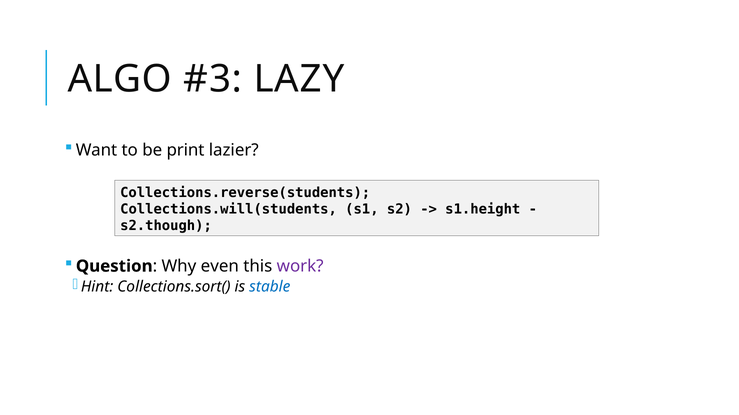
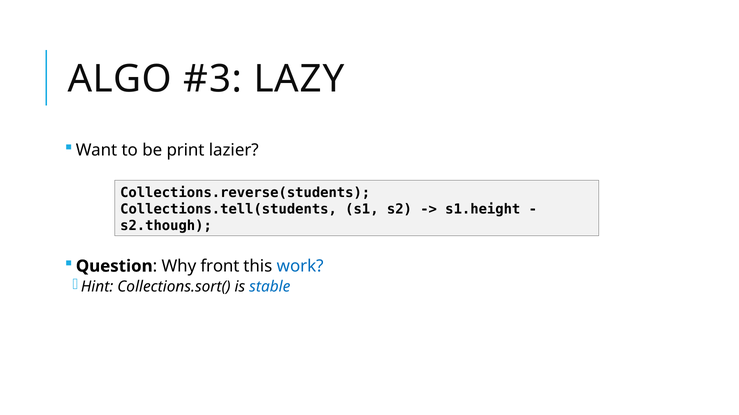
Collections.will(students: Collections.will(students -> Collections.tell(students
even: even -> front
work colour: purple -> blue
